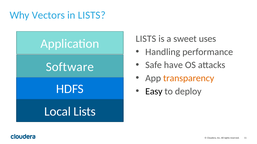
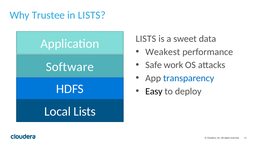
Vectors: Vectors -> Trustee
uses: uses -> data
Handling: Handling -> Weakest
have: have -> work
transparency colour: orange -> blue
